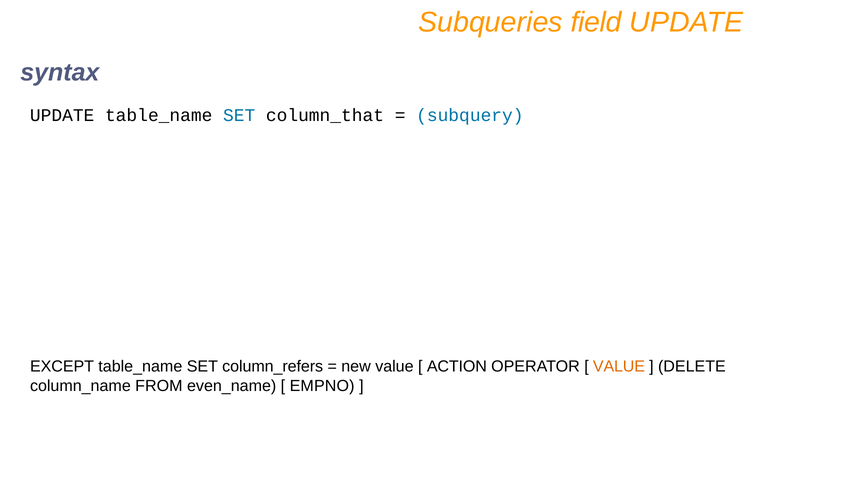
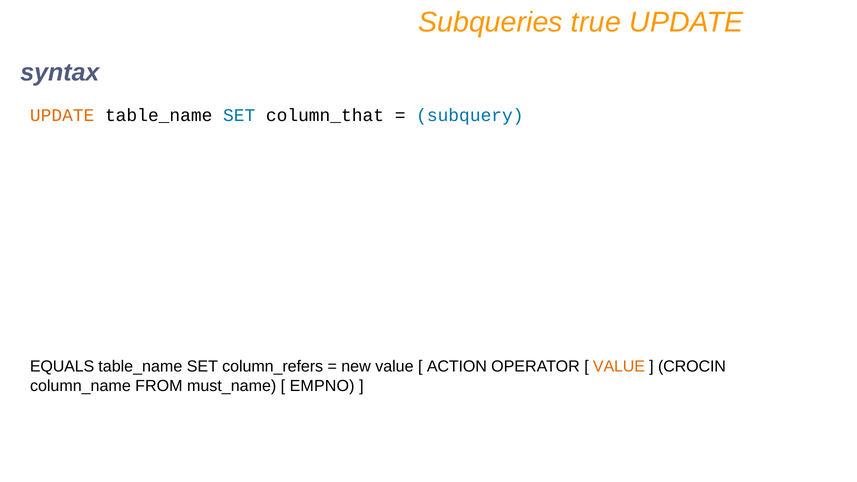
field: field -> true
UPDATE at (62, 115) colour: black -> orange
EXCEPT: EXCEPT -> EQUALS
DELETE: DELETE -> CROCIN
even_name: even_name -> must_name
